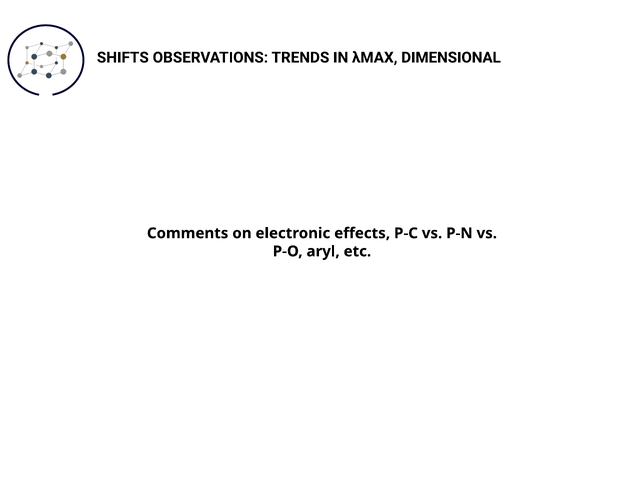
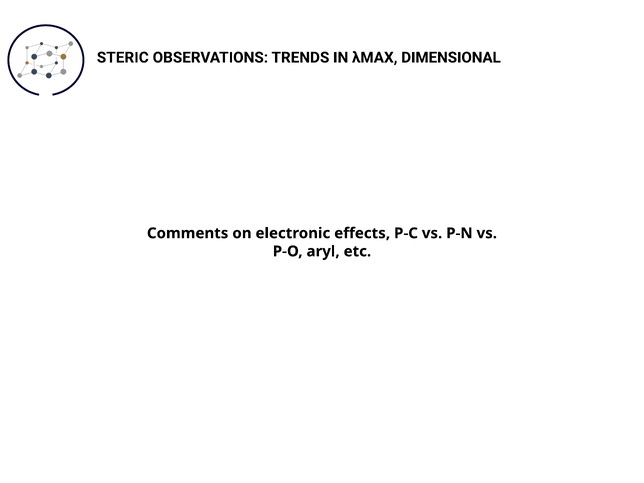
SHIFTS: SHIFTS -> STERIC
